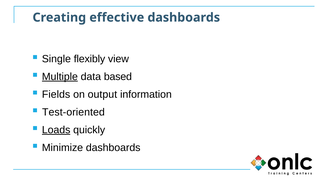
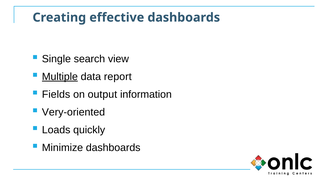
flexibly: flexibly -> search
based: based -> report
Test-oriented: Test-oriented -> Very-oriented
Loads underline: present -> none
